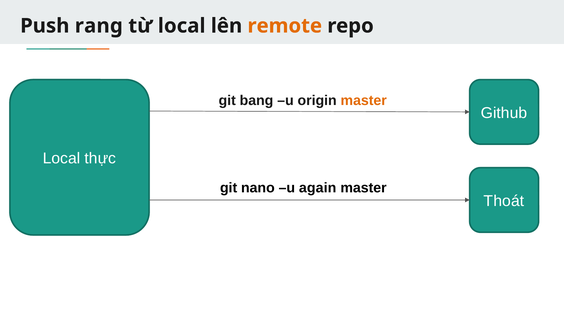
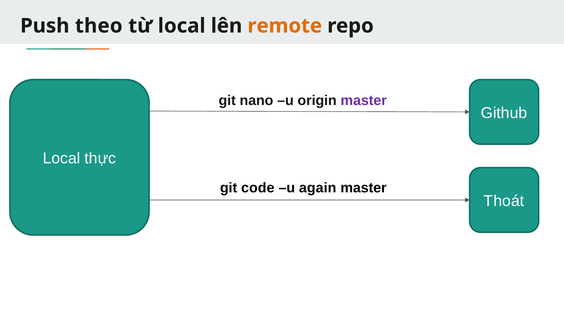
rang: rang -> theo
bang: bang -> nano
master at (364, 101) colour: orange -> purple
nano: nano -> code
